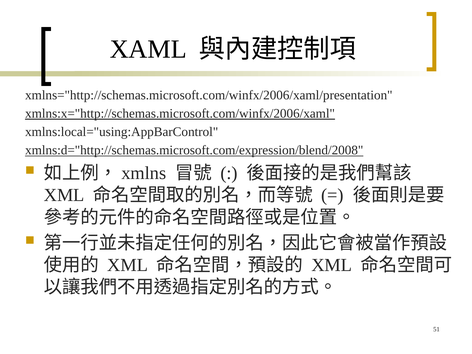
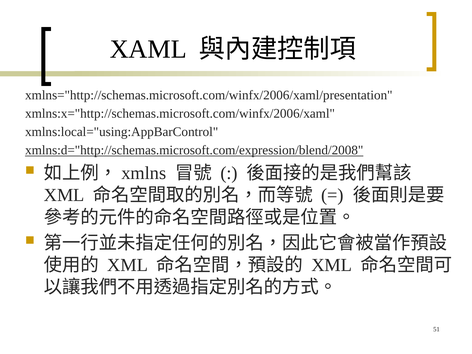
xmlns:x="http://schemas.microsoft.com/winfx/2006/xaml underline: present -> none
